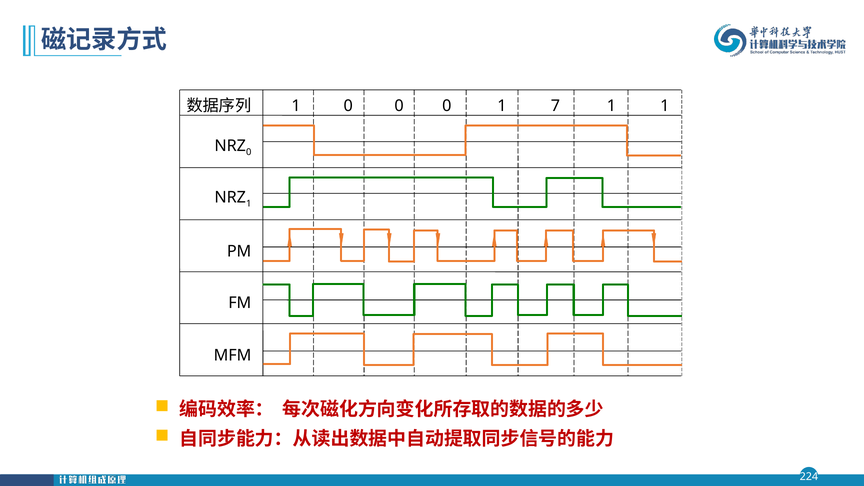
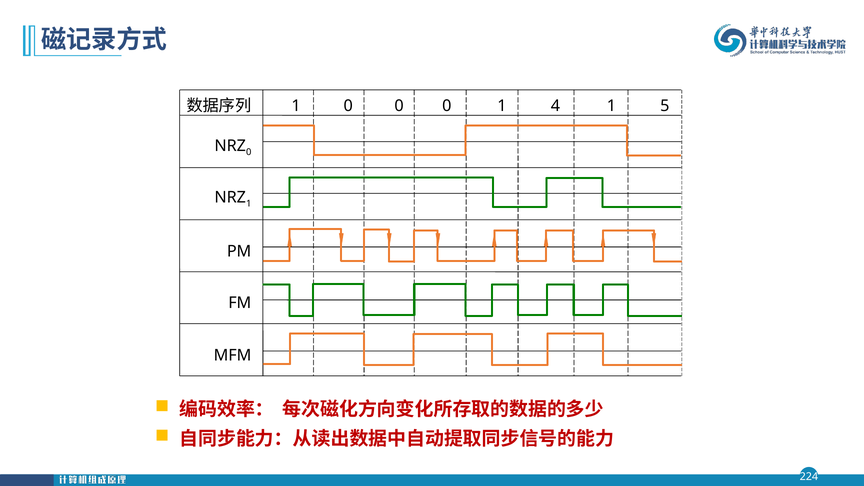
7: 7 -> 4
1 1: 1 -> 5
